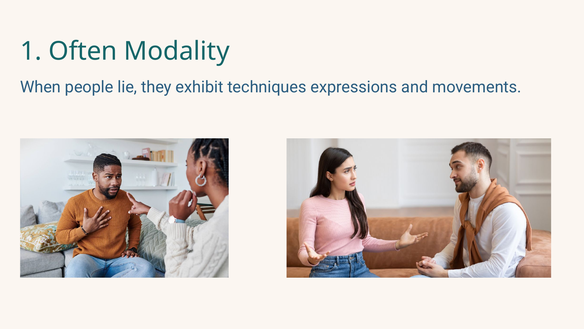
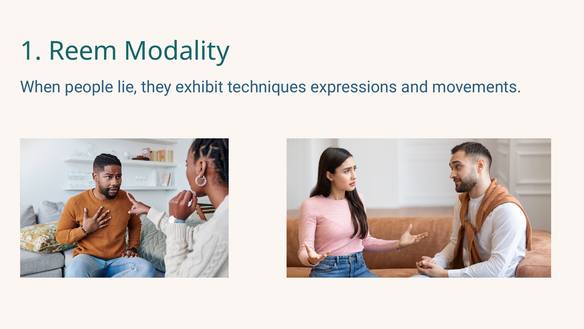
Often: Often -> Reem
